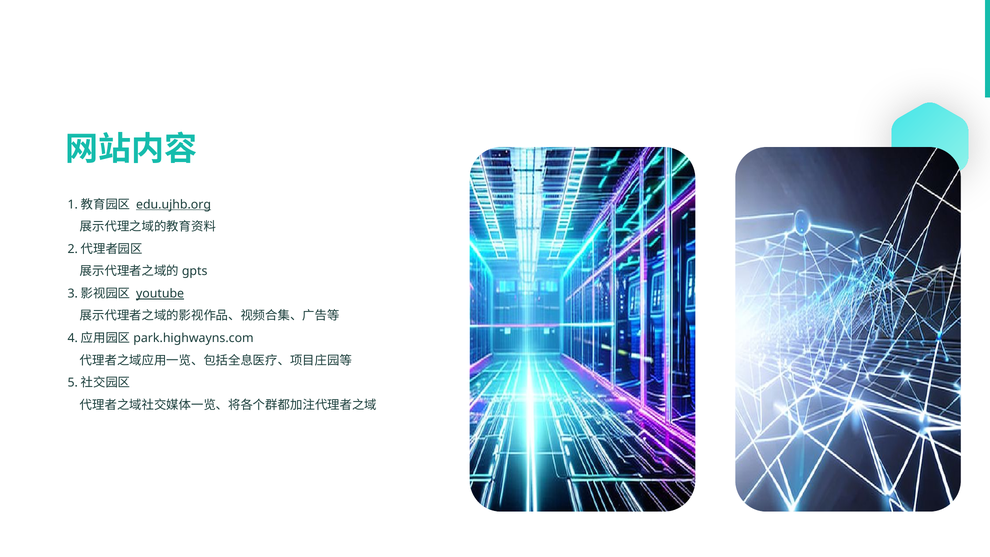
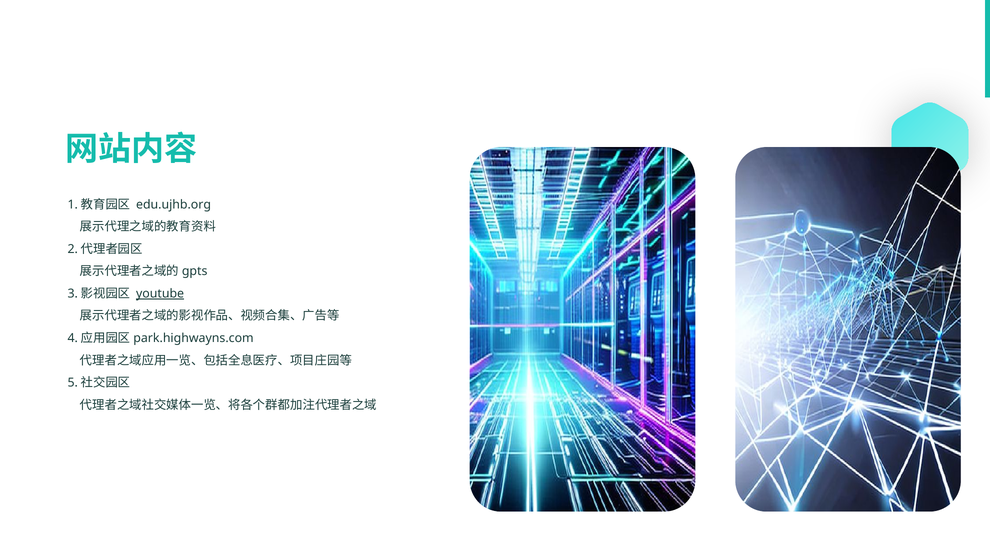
edu.ujhb.org underline: present -> none
